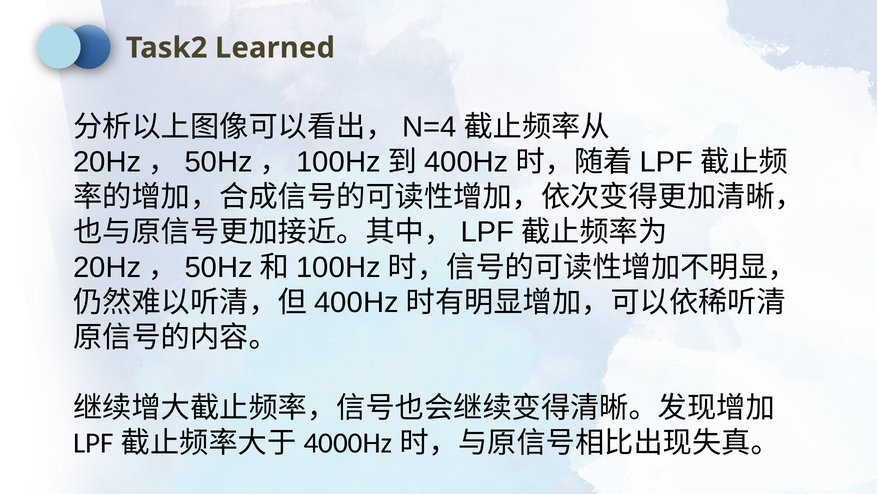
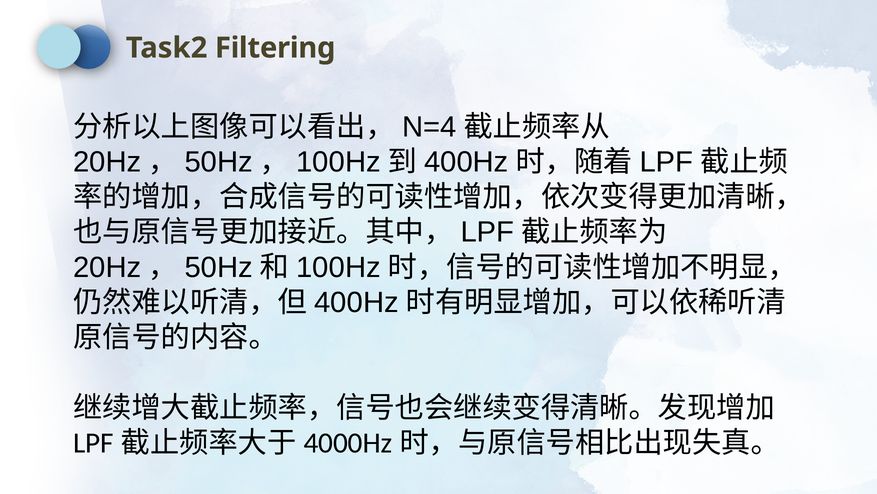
Learned: Learned -> Filtering
